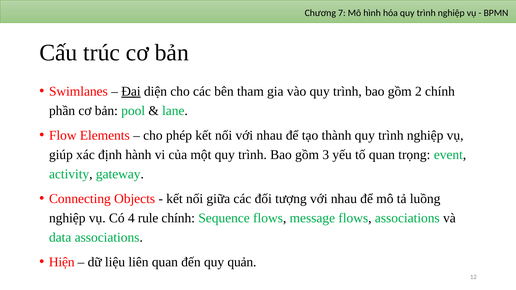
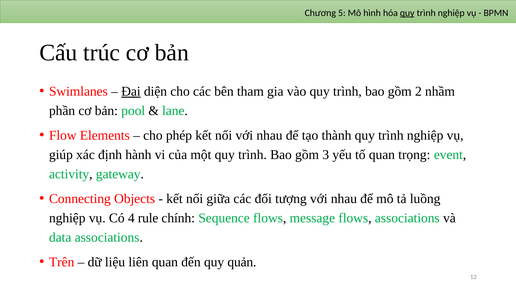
7: 7 -> 5
quy at (407, 13) underline: none -> present
2 chính: chính -> nhầm
Hiện: Hiện -> Trên
